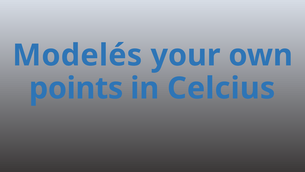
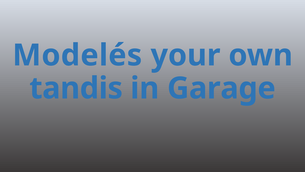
points: points -> tandis
Celcius: Celcius -> Garage
